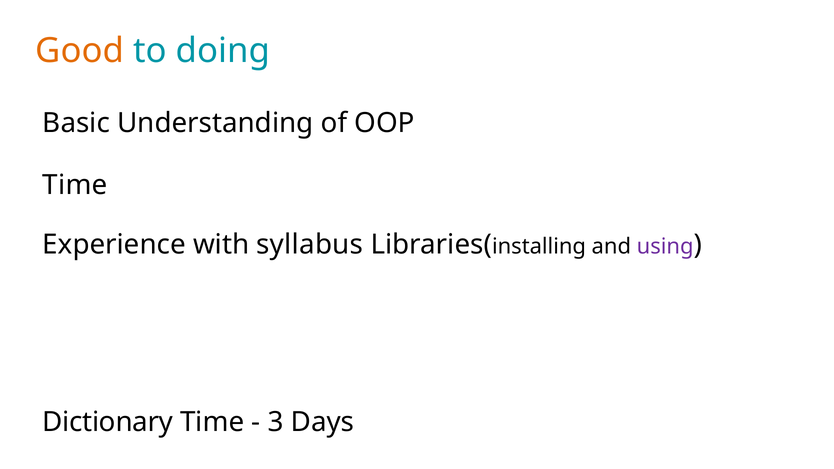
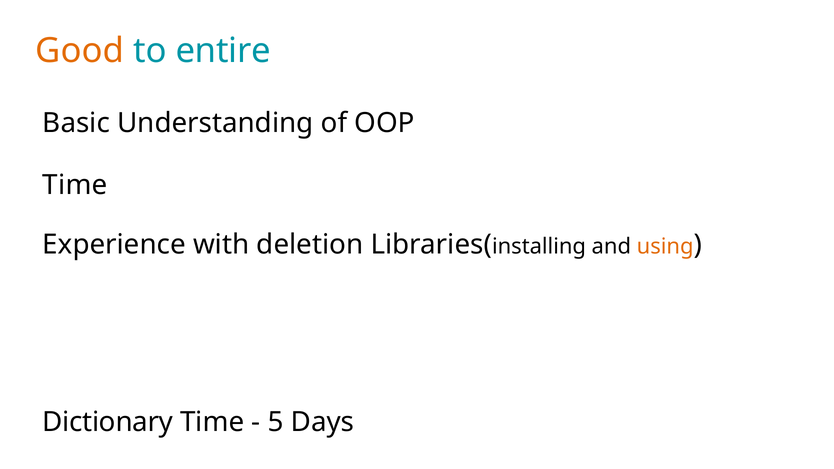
doing: doing -> entire
syllabus: syllabus -> deletion
using colour: purple -> orange
3: 3 -> 5
